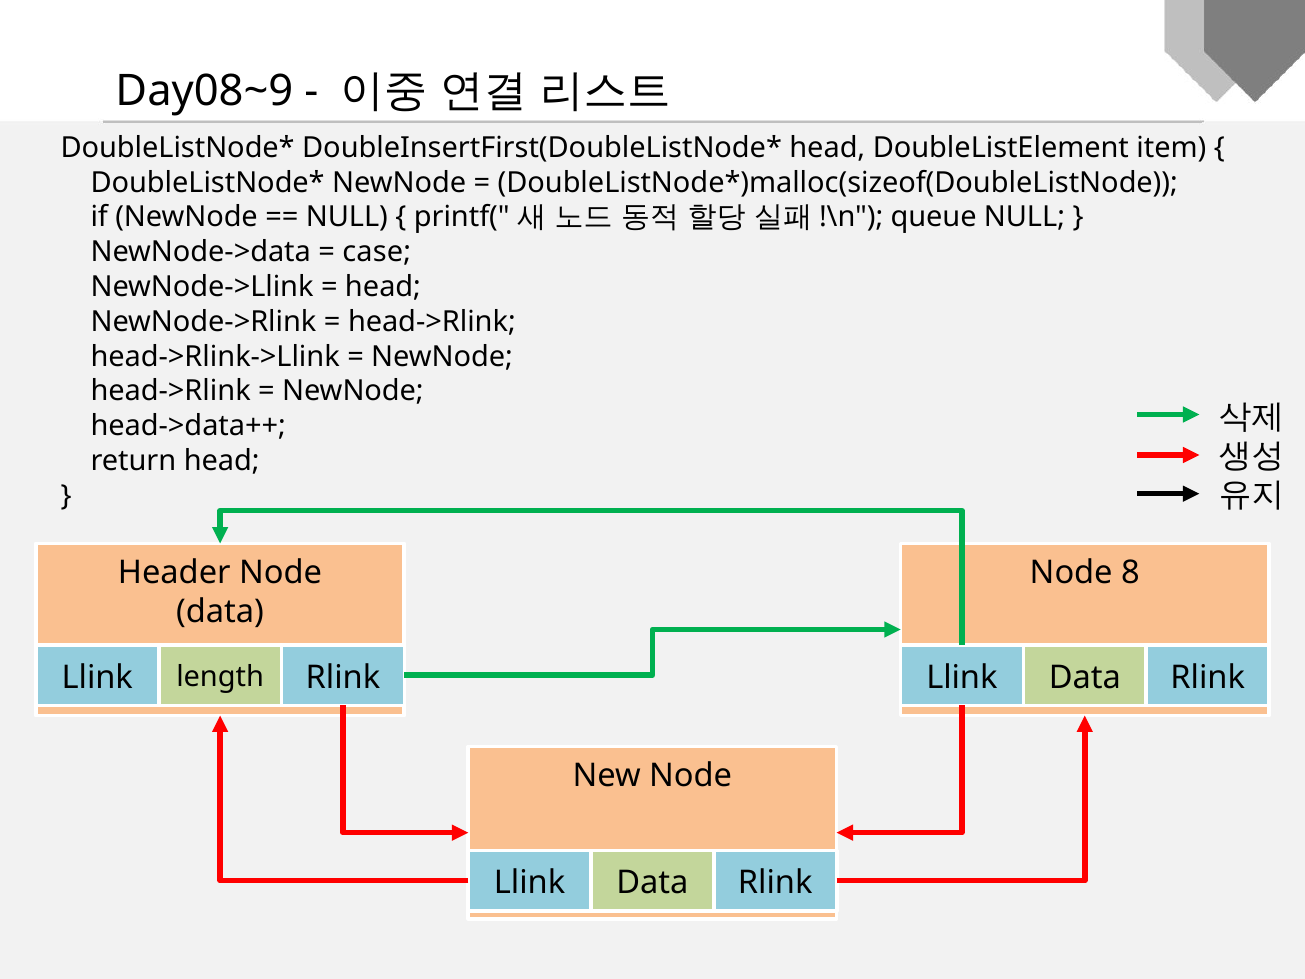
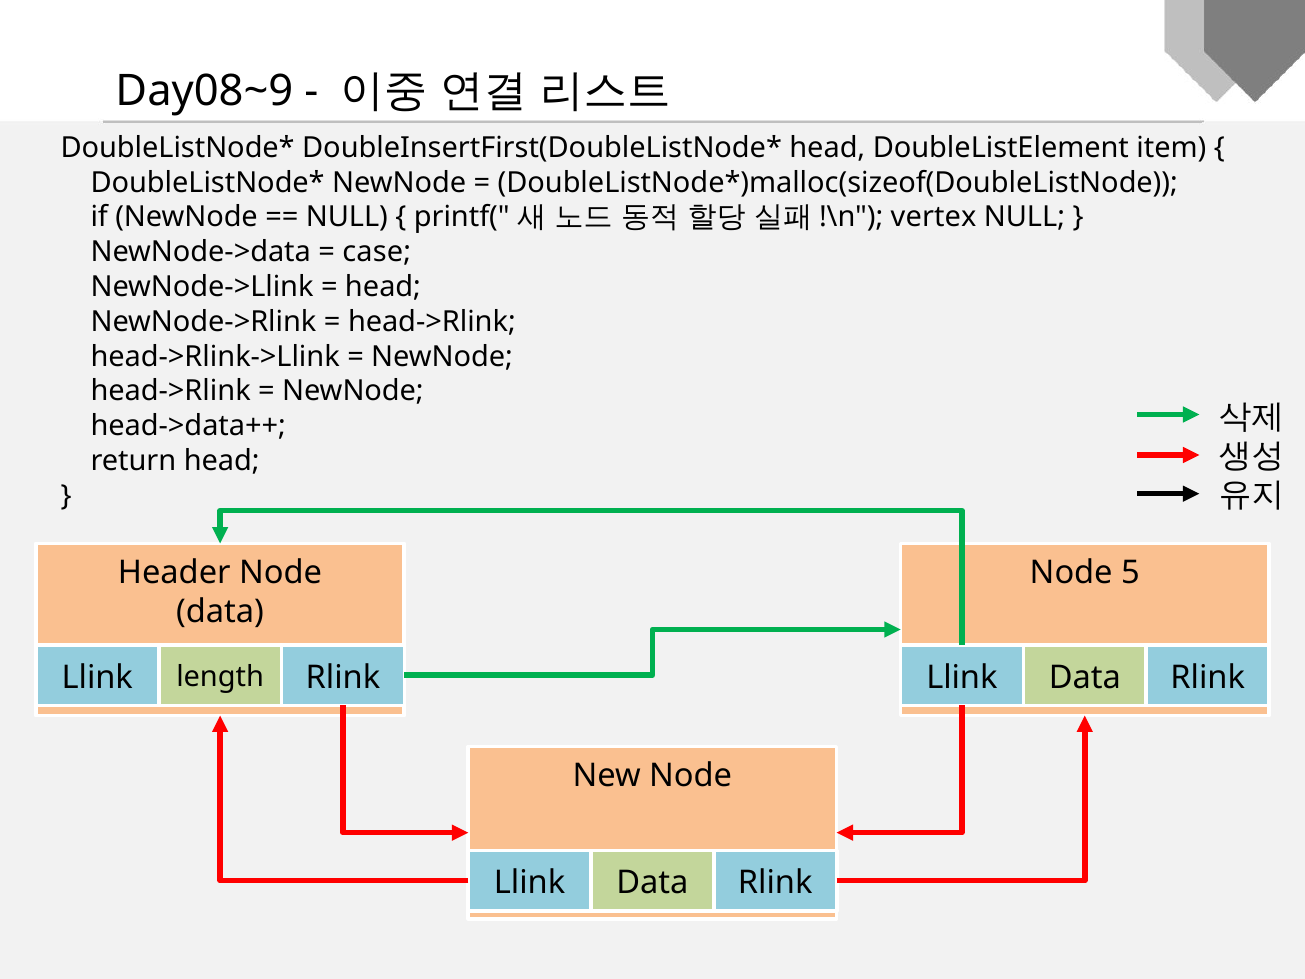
queue: queue -> vertex
8: 8 -> 5
